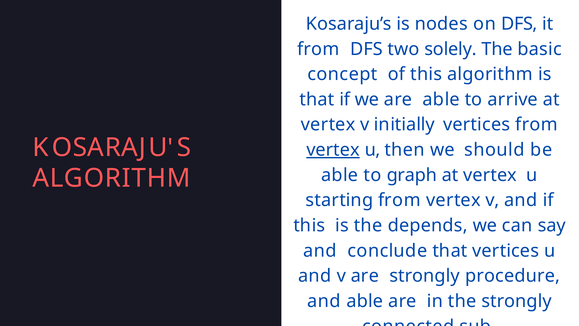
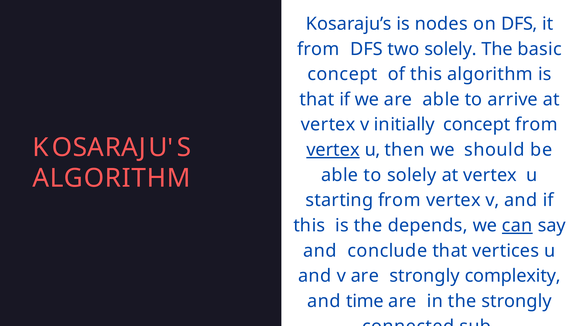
initially vertices: vertices -> concept
to graph: graph -> solely
can underline: none -> present
procedure: procedure -> complexity
and able: able -> time
